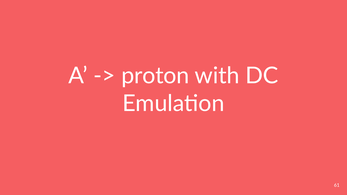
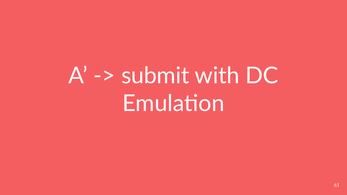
proton: proton -> submit
